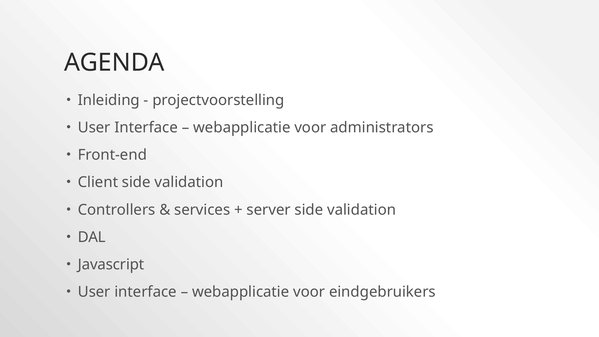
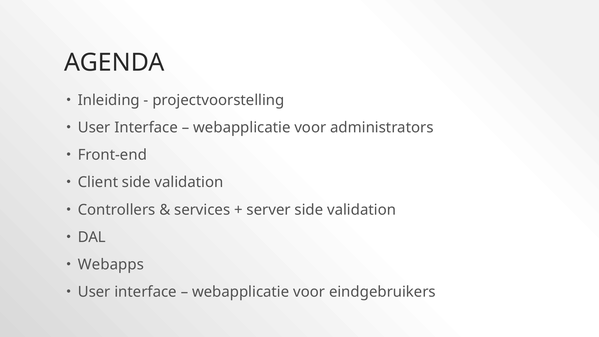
Javascript: Javascript -> Webapps
